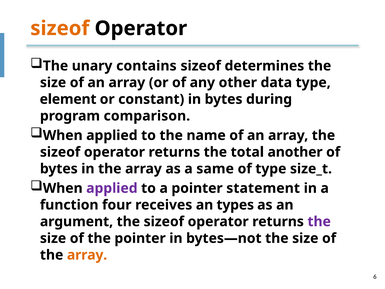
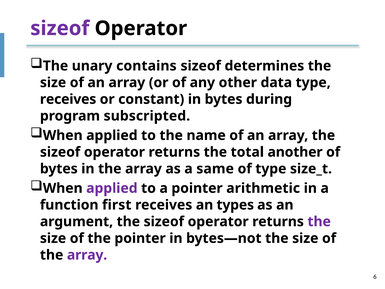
sizeof at (60, 28) colour: orange -> purple
element at (68, 99): element -> receives
comparison: comparison -> subscripted
statement: statement -> arithmetic
four: four -> first
array at (87, 255) colour: orange -> purple
